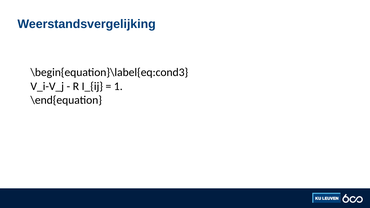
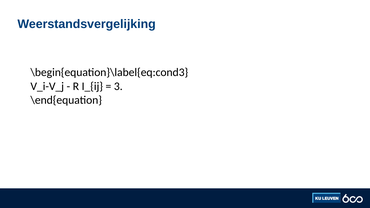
1: 1 -> 3
